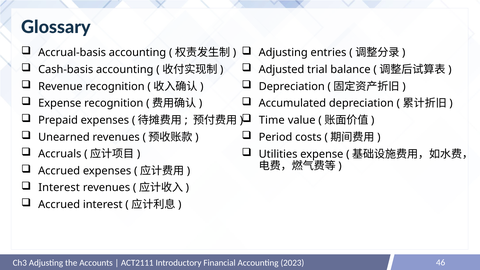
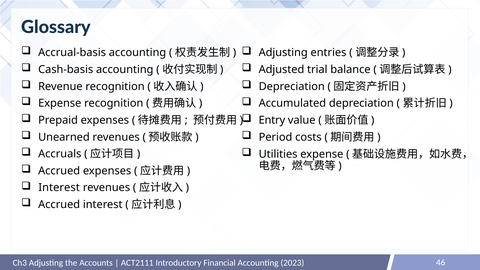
Time: Time -> Entry
